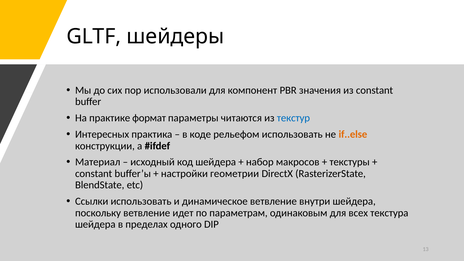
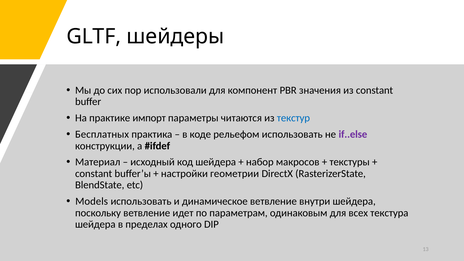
формат: формат -> импорт
Интересных: Интересных -> Бесплатных
if..else colour: orange -> purple
Ссылки: Ссылки -> Models
